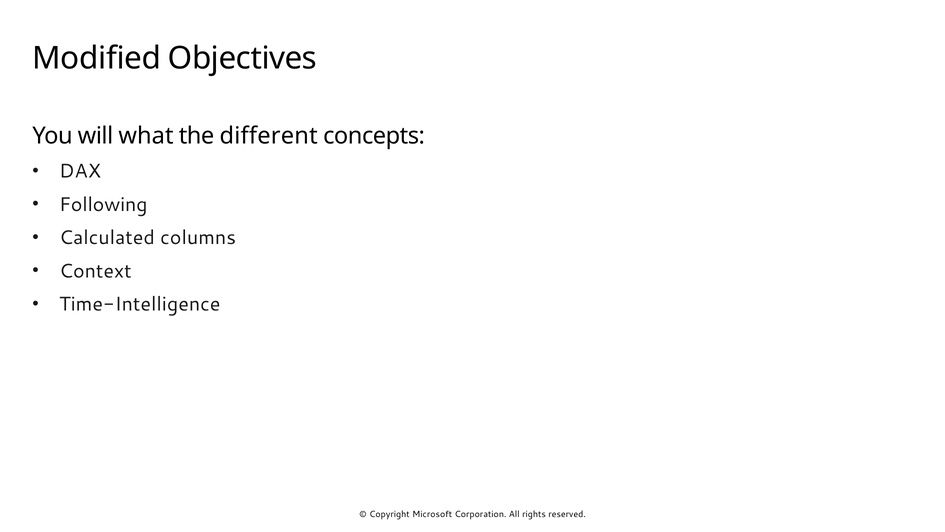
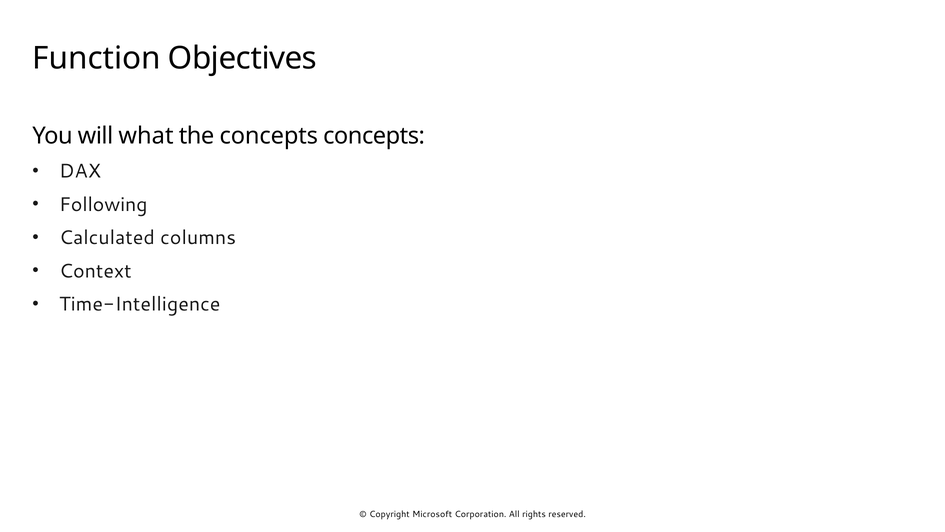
Modified: Modified -> Function
the different: different -> concepts
